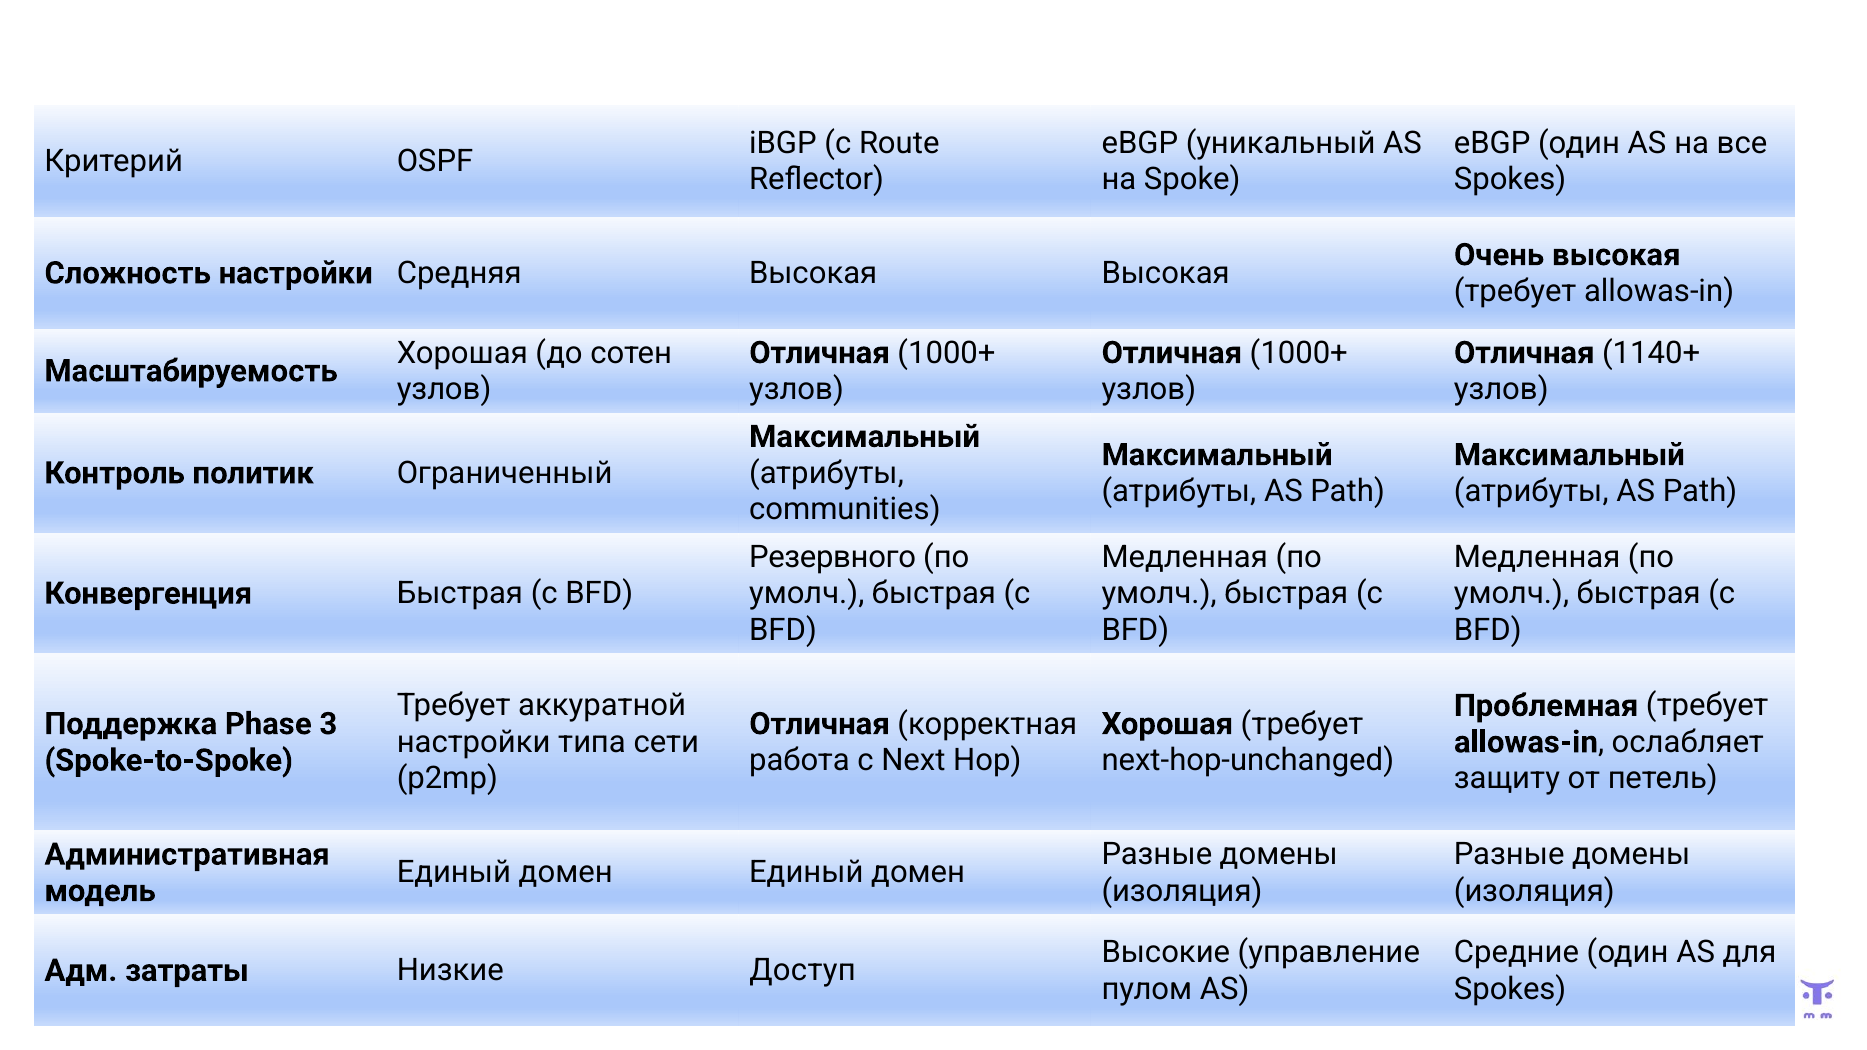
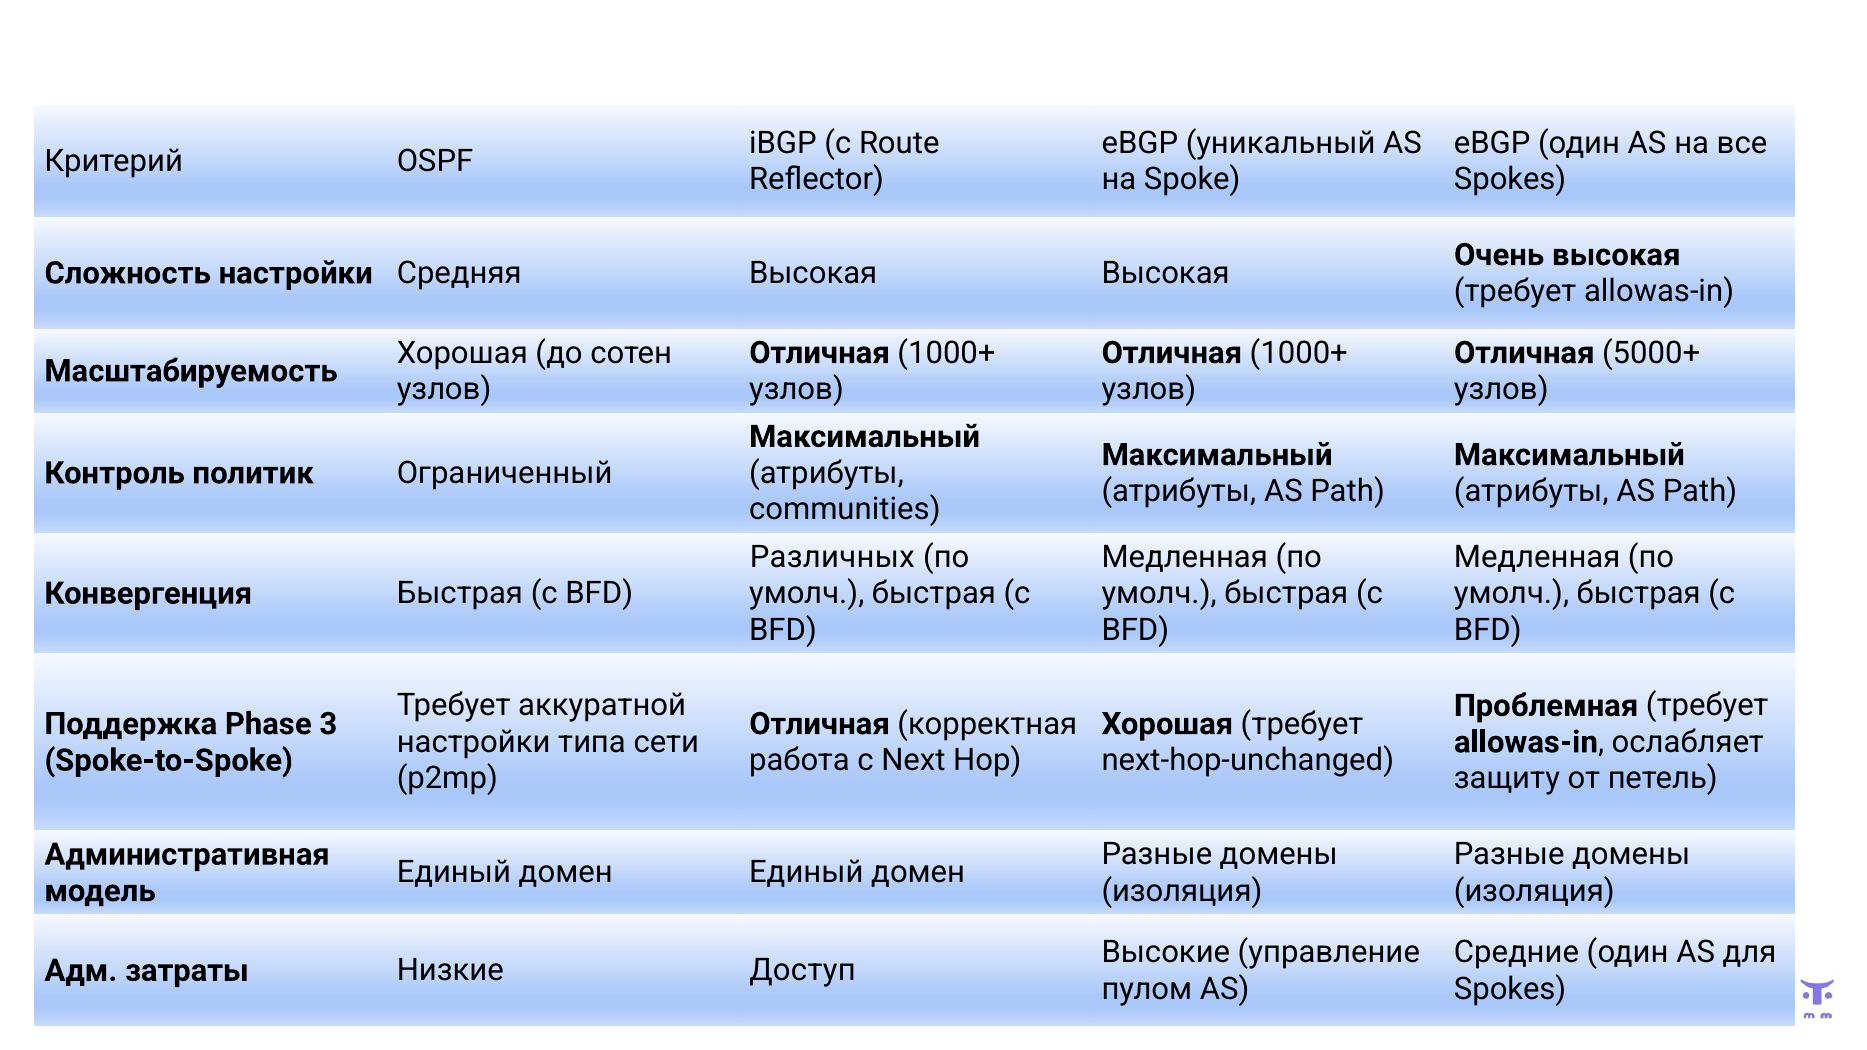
1140+: 1140+ -> 5000+
Резервного: Резервного -> Различных
